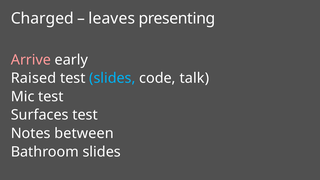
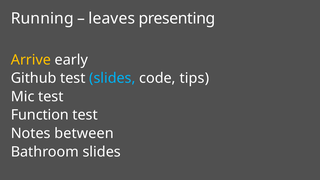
Charged: Charged -> Running
Arrive colour: pink -> yellow
Raised: Raised -> Github
talk: talk -> tips
Surfaces: Surfaces -> Function
